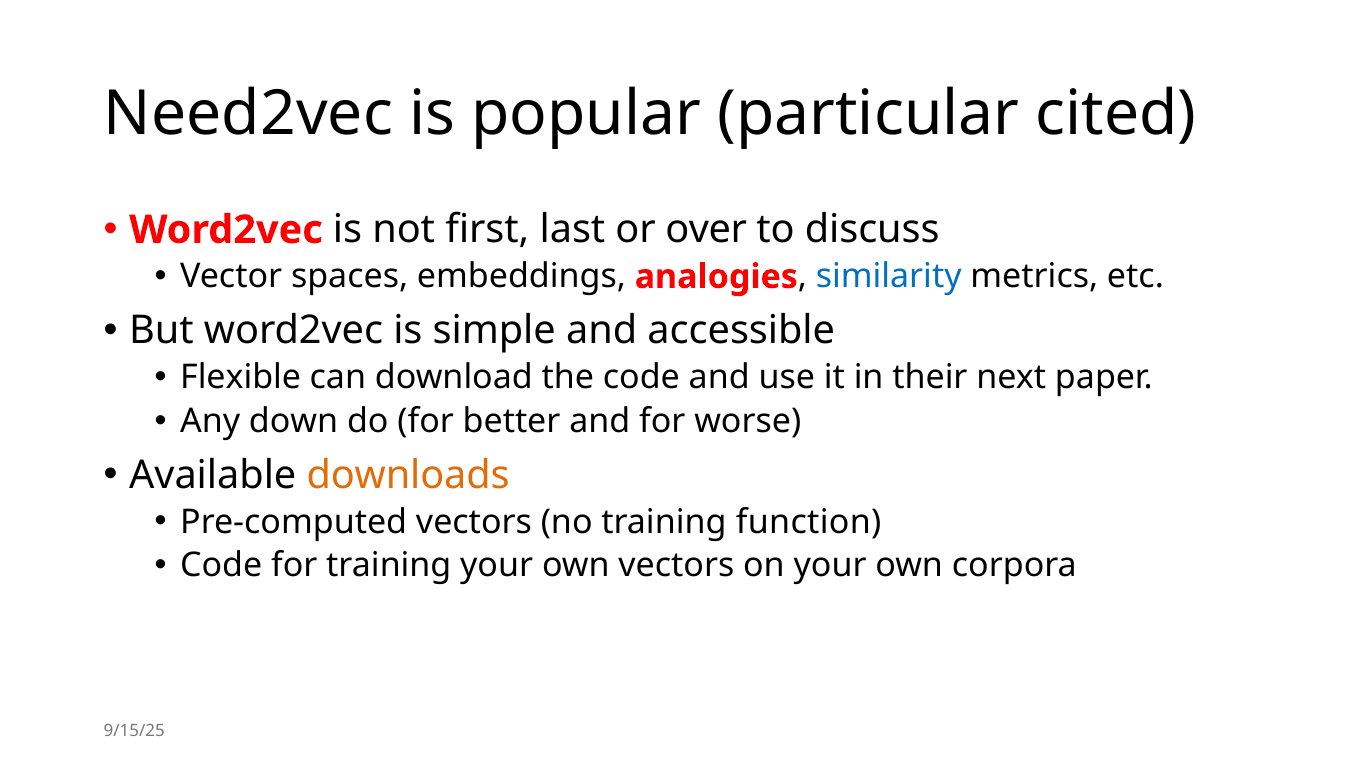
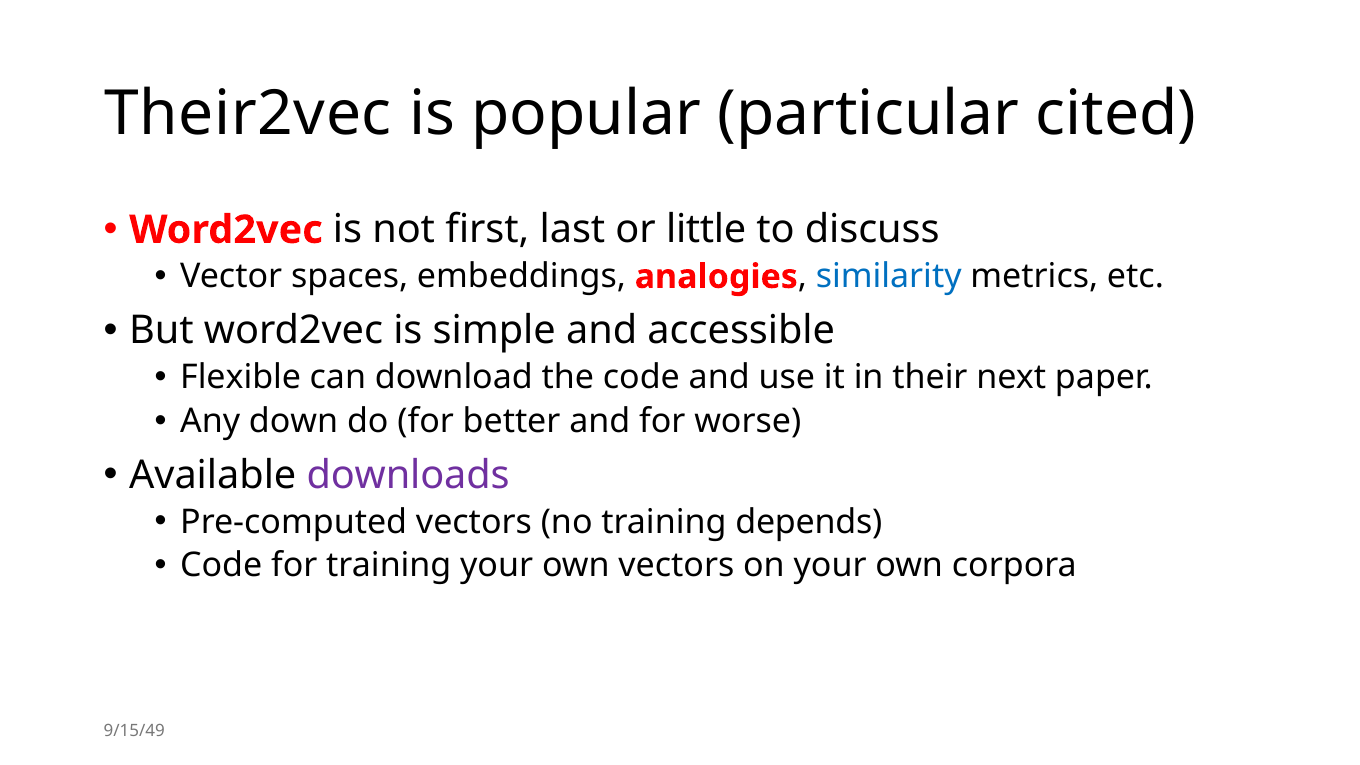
Need2vec: Need2vec -> Their2vec
over: over -> little
downloads colour: orange -> purple
function: function -> depends
9/15/25: 9/15/25 -> 9/15/49
